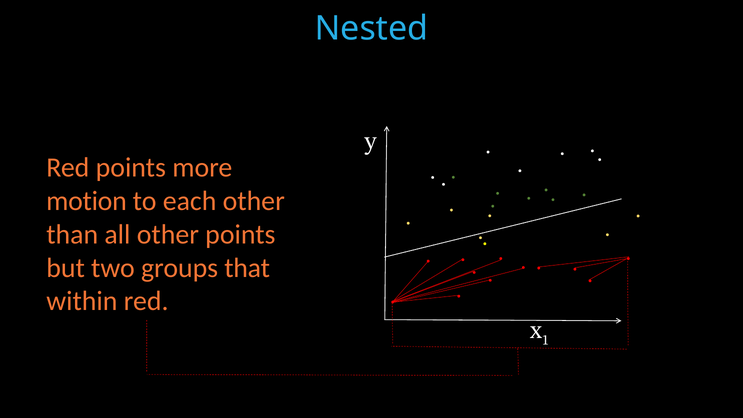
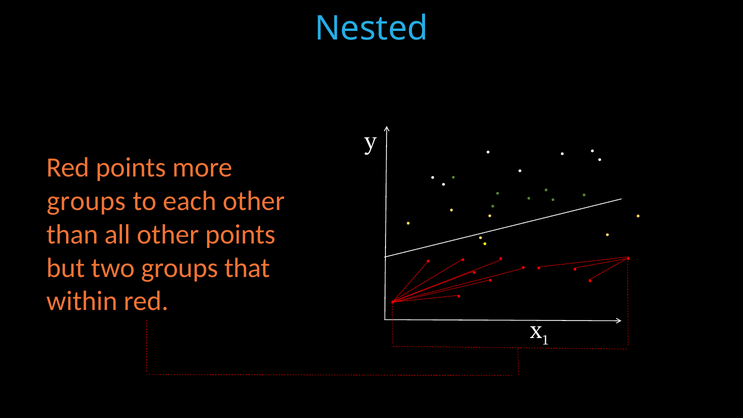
motion at (87, 201): motion -> groups
